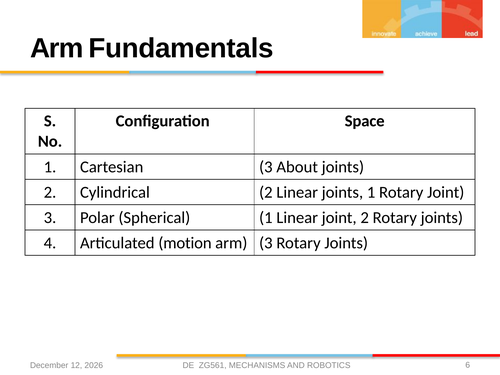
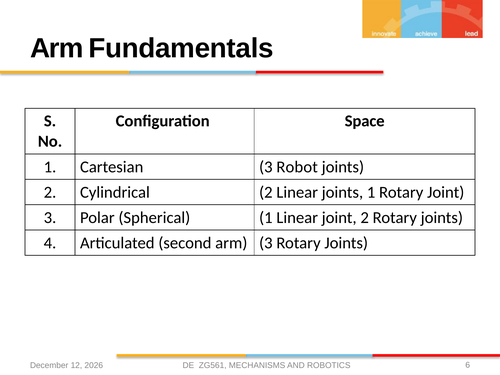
About: About -> Robot
motion: motion -> second
